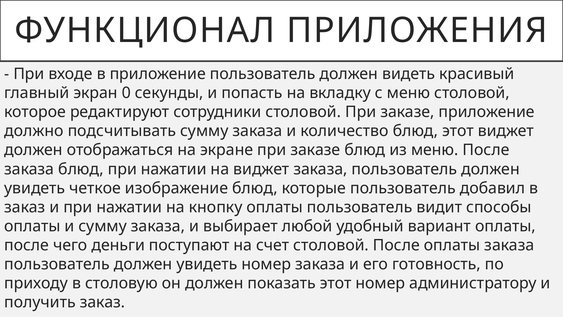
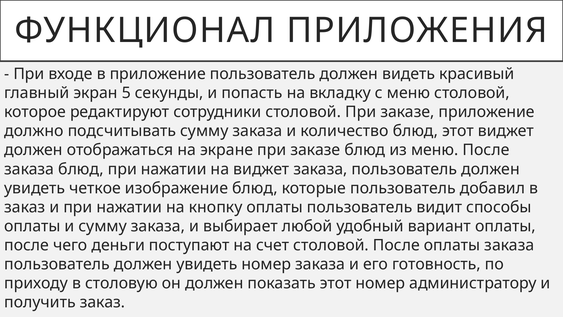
0: 0 -> 5
